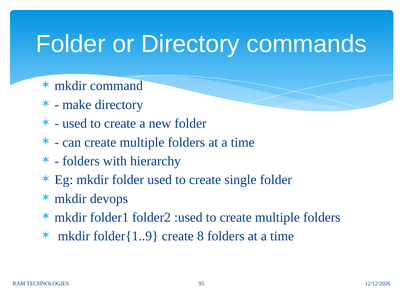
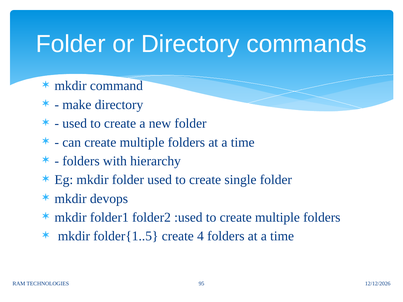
folder{1..9: folder{1..9 -> folder{1..5
8: 8 -> 4
